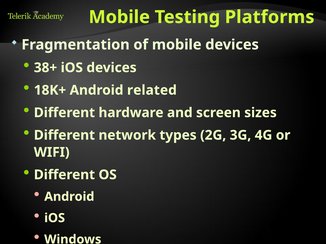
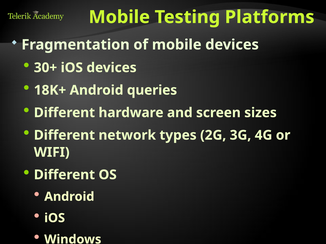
38+: 38+ -> 30+
related: related -> queries
